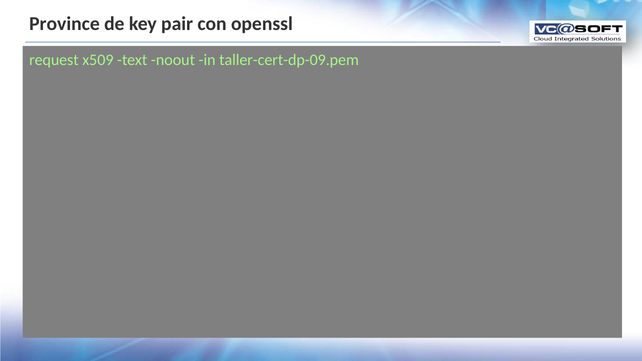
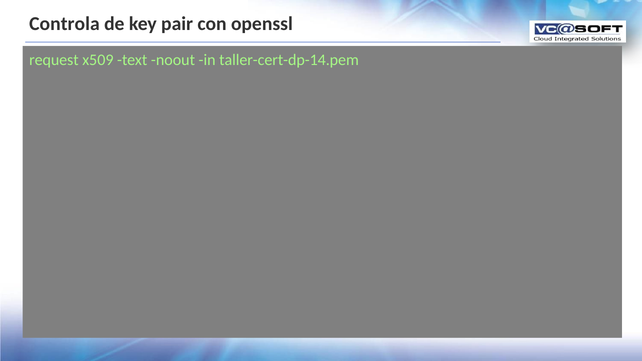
Province: Province -> Controla
taller-cert-dp-09.pem: taller-cert-dp-09.pem -> taller-cert-dp-14.pem
